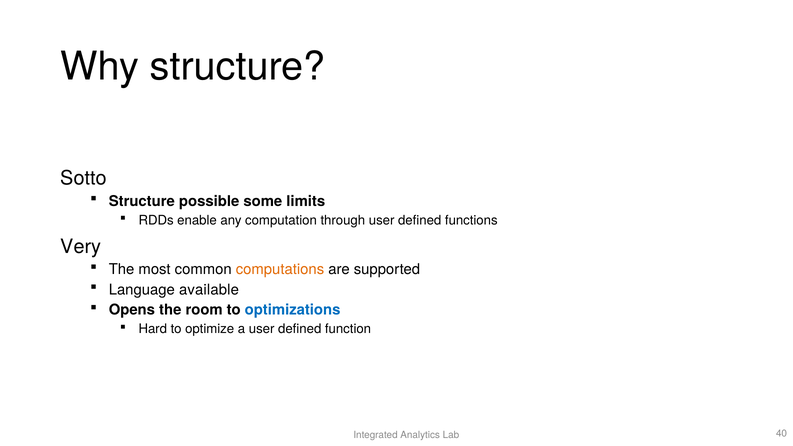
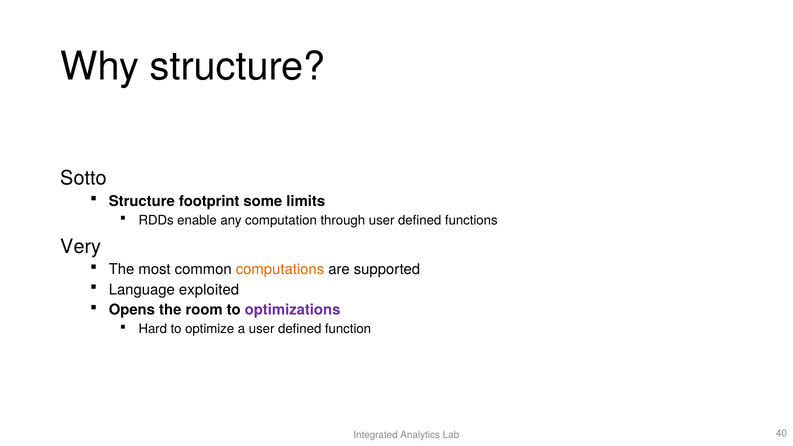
possible: possible -> footprint
available: available -> exploited
optimizations colour: blue -> purple
